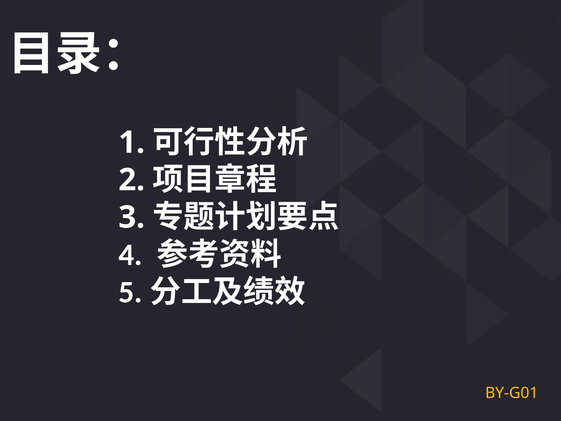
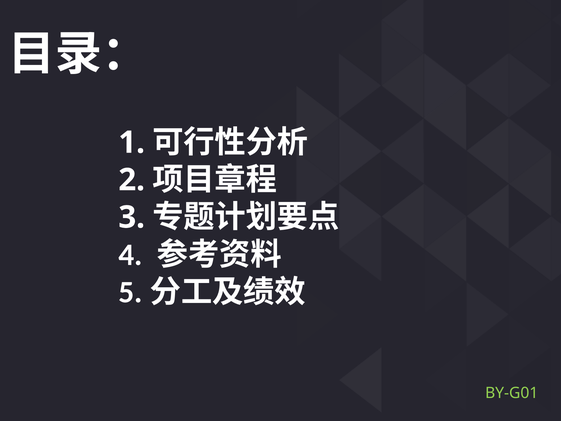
BY-G01 colour: yellow -> light green
